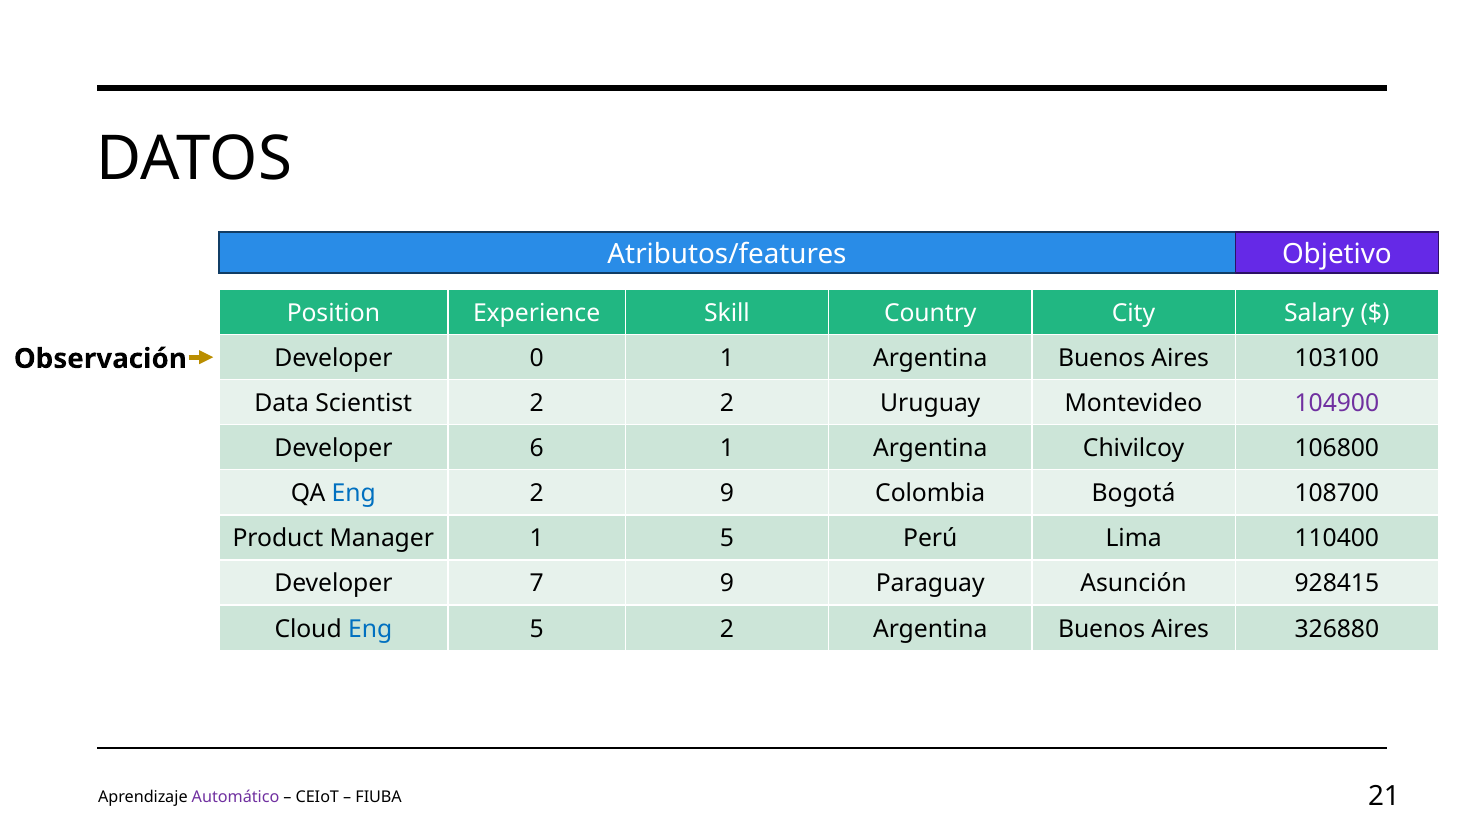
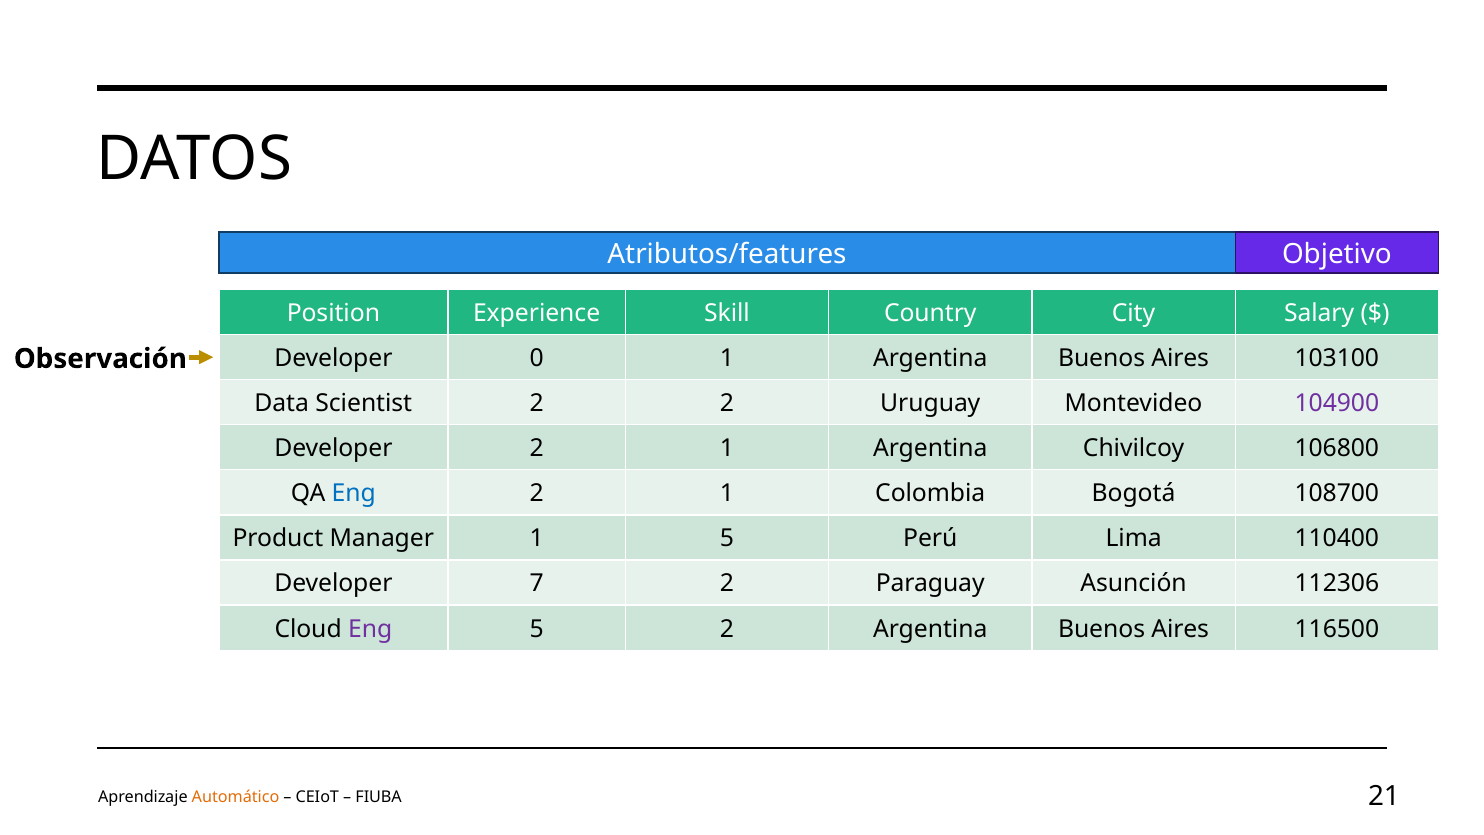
Developer 6: 6 -> 2
9 at (727, 493): 9 -> 1
7 9: 9 -> 2
928415: 928415 -> 112306
Eng at (370, 629) colour: blue -> purple
326880: 326880 -> 116500
Automático colour: purple -> orange
